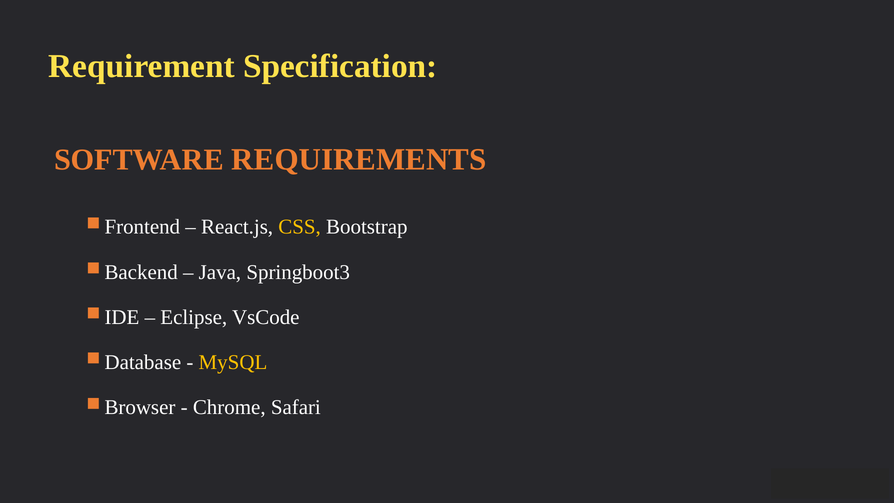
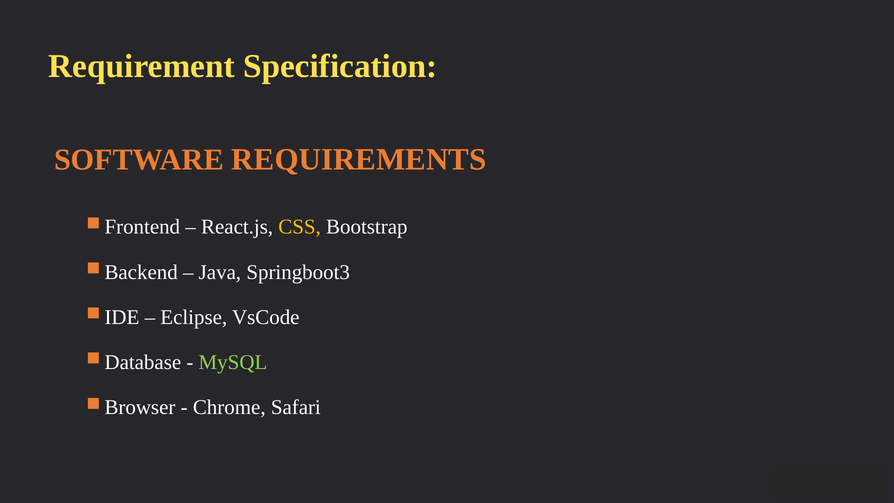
MySQL colour: yellow -> light green
